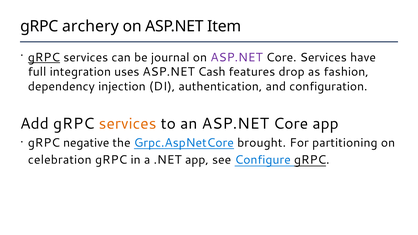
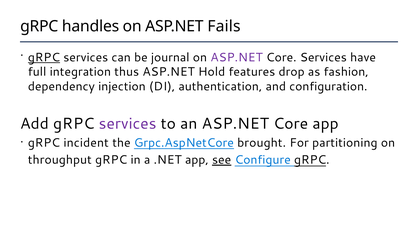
archery: archery -> handles
Item: Item -> Fails
uses: uses -> thus
Cash: Cash -> Hold
services at (128, 124) colour: orange -> purple
negative: negative -> incident
celebration: celebration -> throughput
see underline: none -> present
